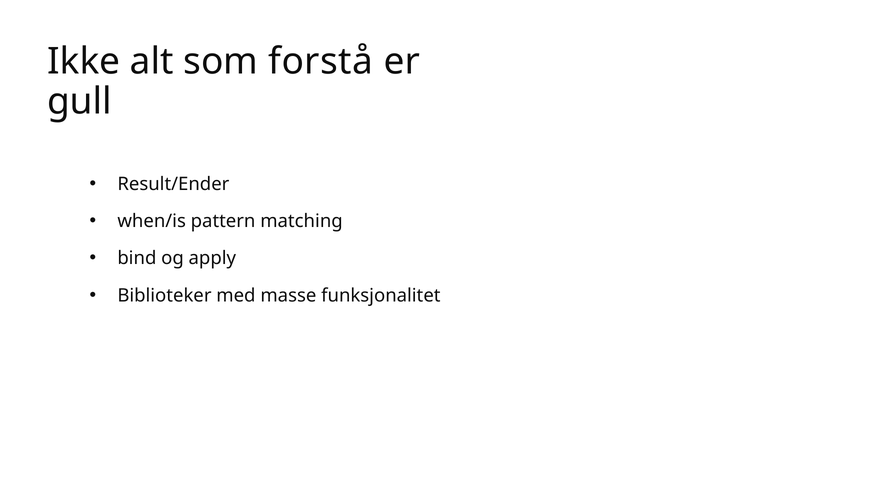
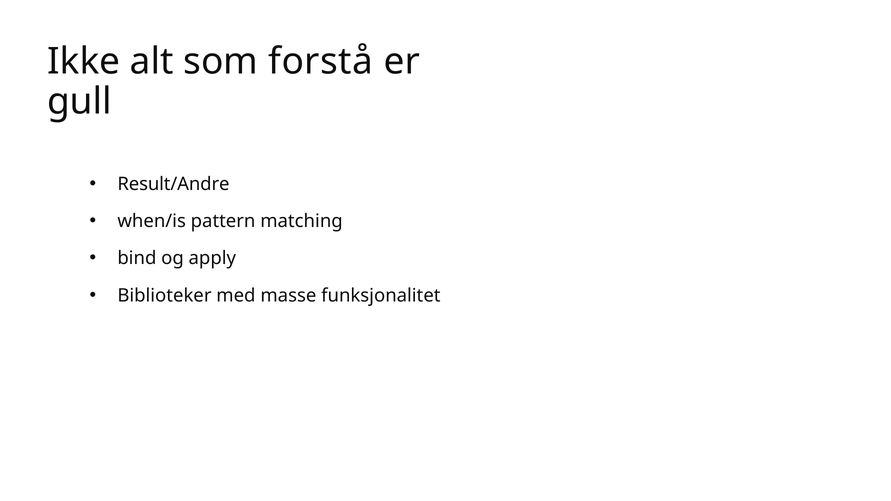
Result/Ender: Result/Ender -> Result/Andre
